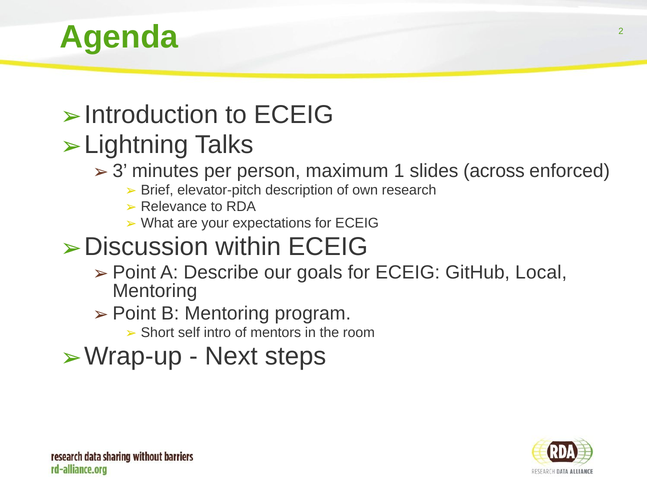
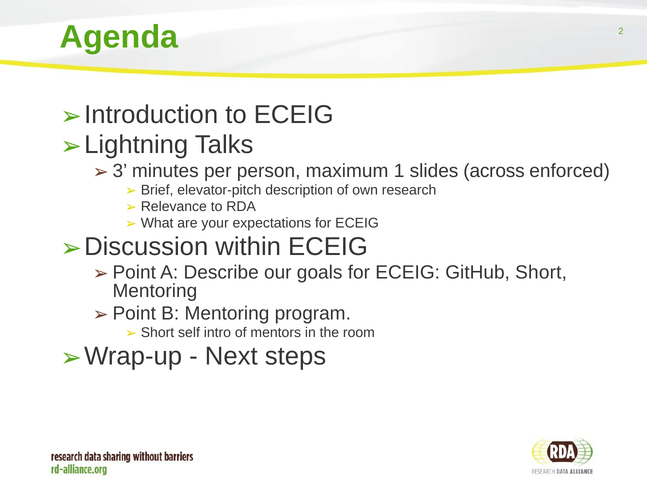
GitHub Local: Local -> Short
